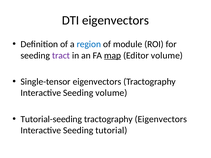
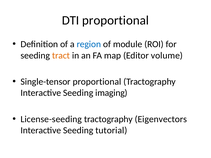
DTI eigenvectors: eigenvectors -> proportional
tract colour: purple -> orange
map underline: present -> none
Single-tensor eigenvectors: eigenvectors -> proportional
Seeding volume: volume -> imaging
Tutorial-seeding: Tutorial-seeding -> License-seeding
